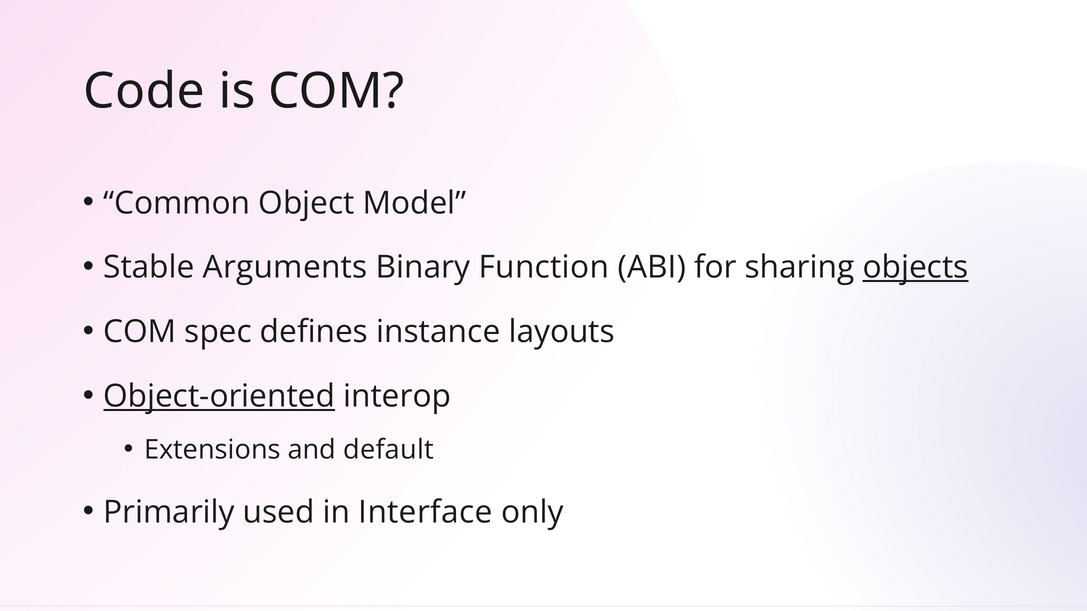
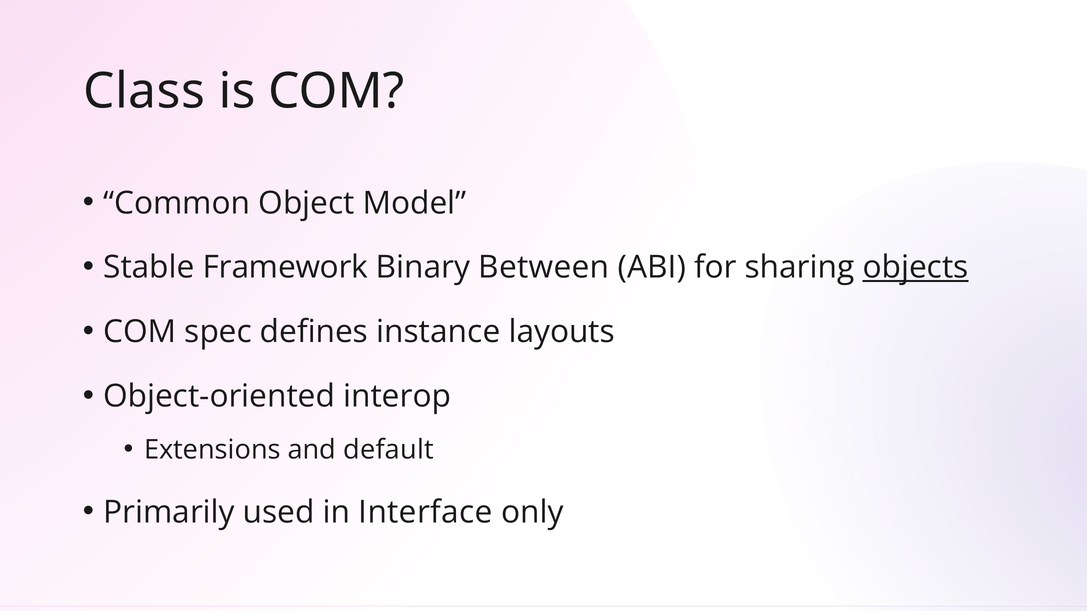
Code: Code -> Class
Arguments: Arguments -> Framework
Function: Function -> Between
Object-oriented underline: present -> none
